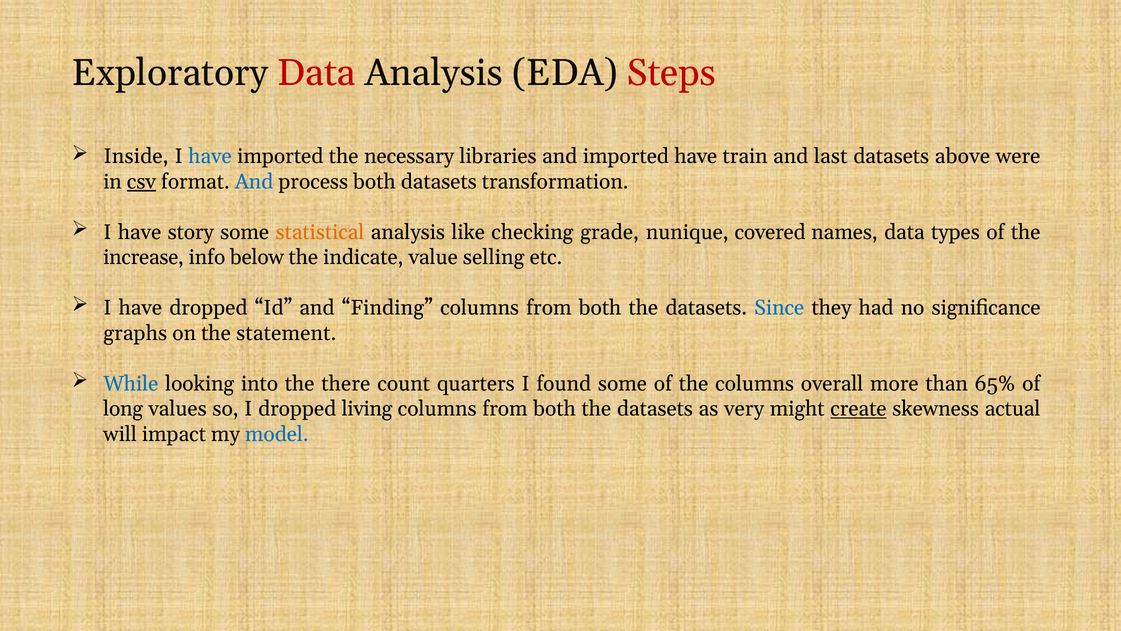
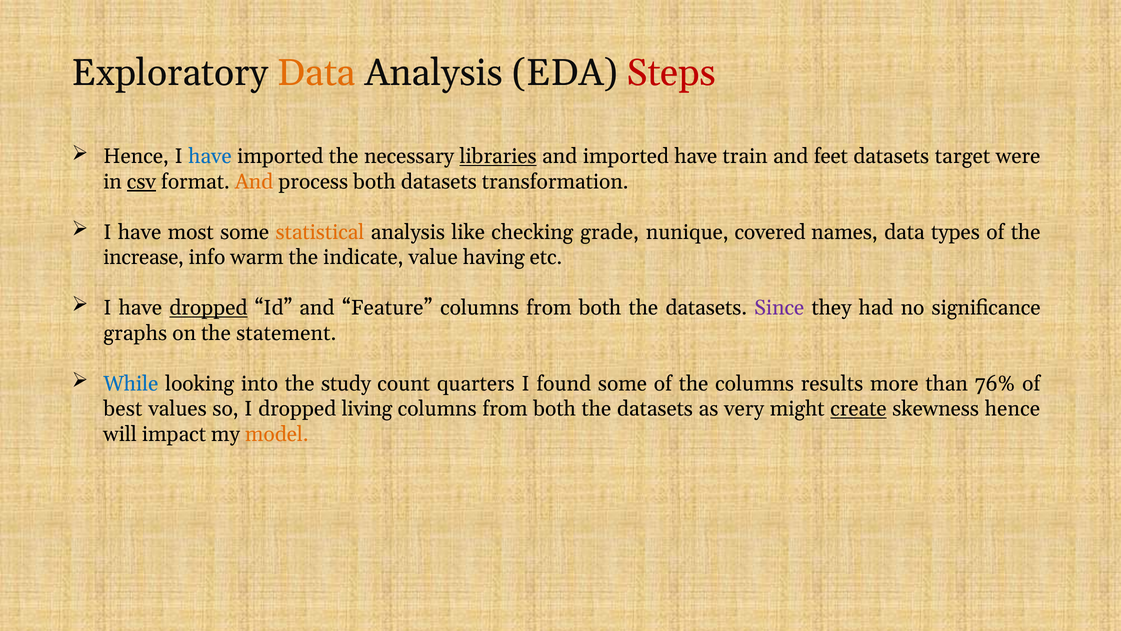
Data at (316, 73) colour: red -> orange
Inside at (136, 156): Inside -> Hence
libraries underline: none -> present
last: last -> feet
above: above -> target
And at (254, 182) colour: blue -> orange
story: story -> most
below: below -> warm
selling: selling -> having
dropped at (208, 308) underline: none -> present
Finding: Finding -> Feature
Since colour: blue -> purple
there: there -> study
overall: overall -> results
65%: 65% -> 76%
long: long -> best
skewness actual: actual -> hence
model colour: blue -> orange
